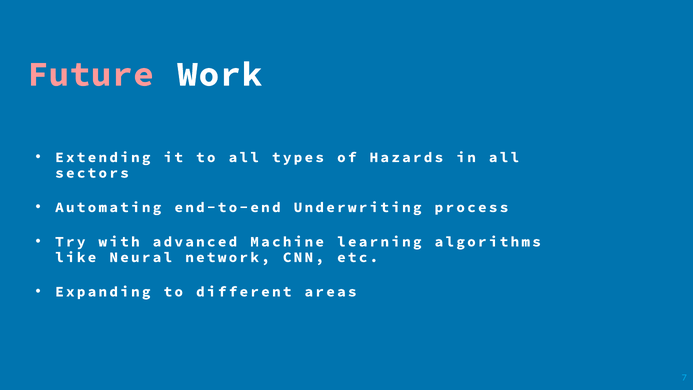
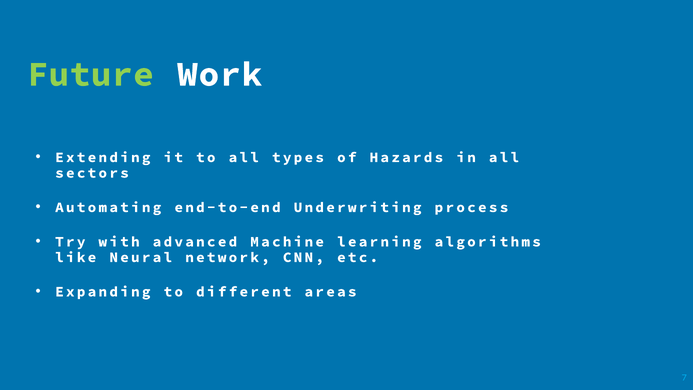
Future colour: pink -> light green
